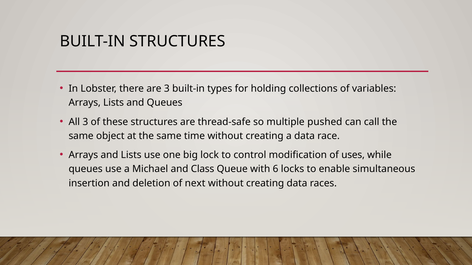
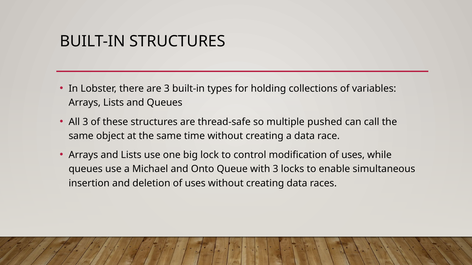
Class: Class -> Onto
with 6: 6 -> 3
deletion of next: next -> uses
